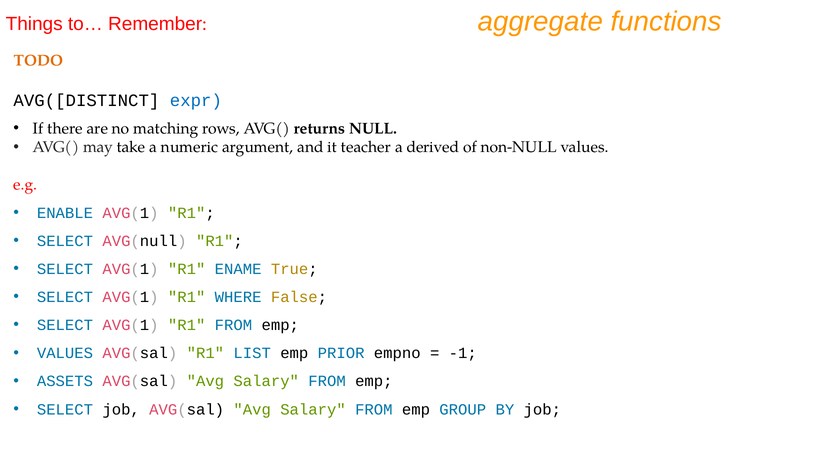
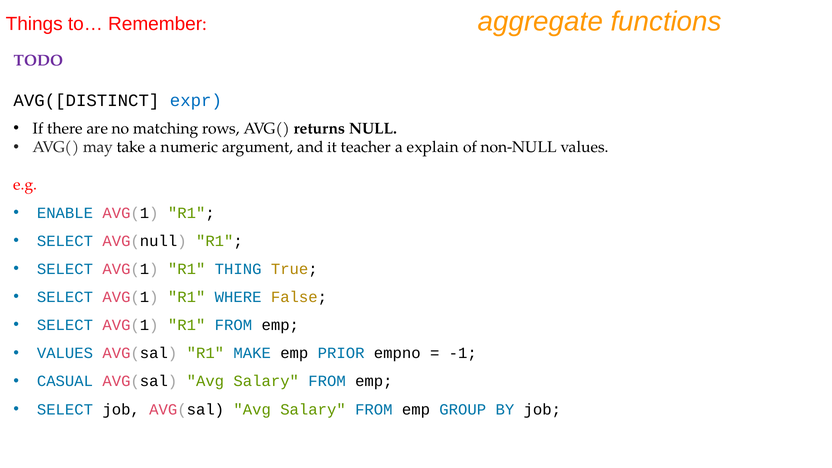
TODO colour: orange -> purple
derived: derived -> explain
ENAME: ENAME -> THING
LIST: LIST -> MAKE
ASSETS: ASSETS -> CASUAL
